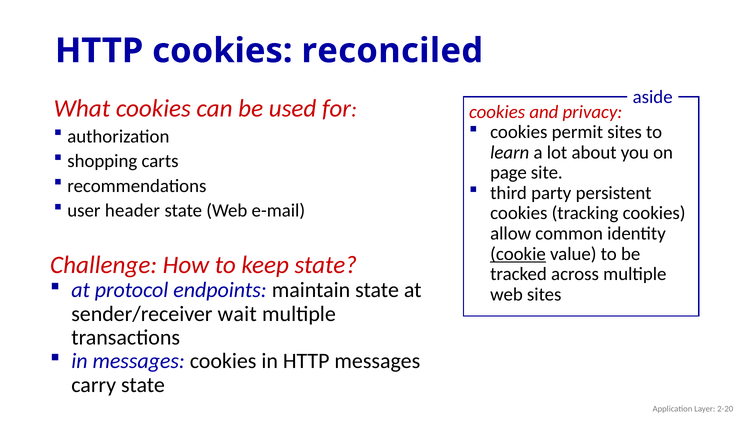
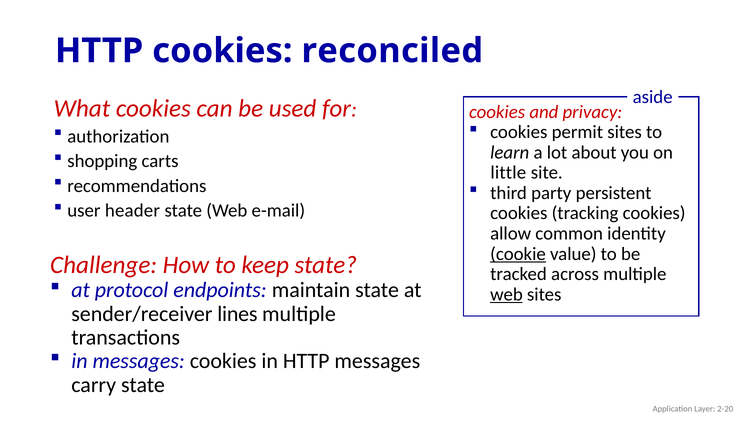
page: page -> little
web at (506, 295) underline: none -> present
wait: wait -> lines
